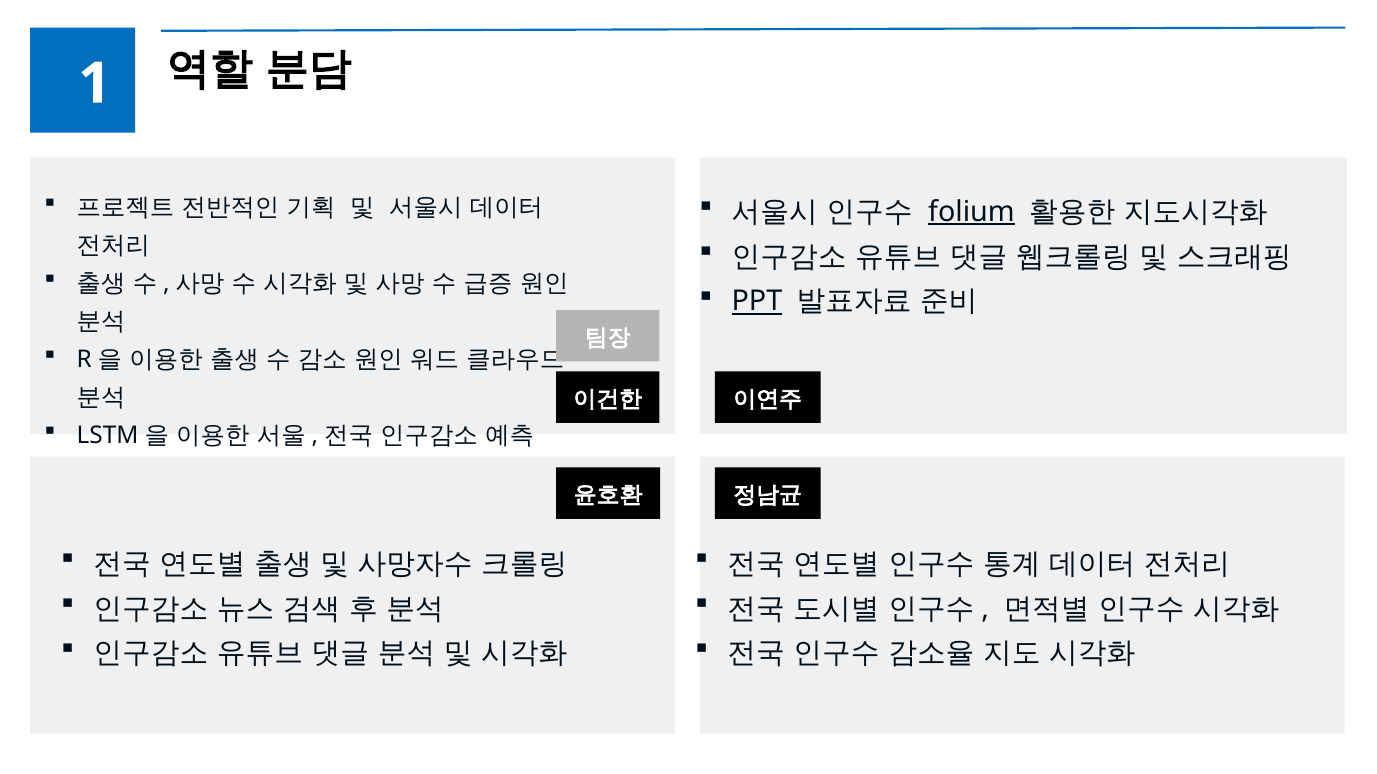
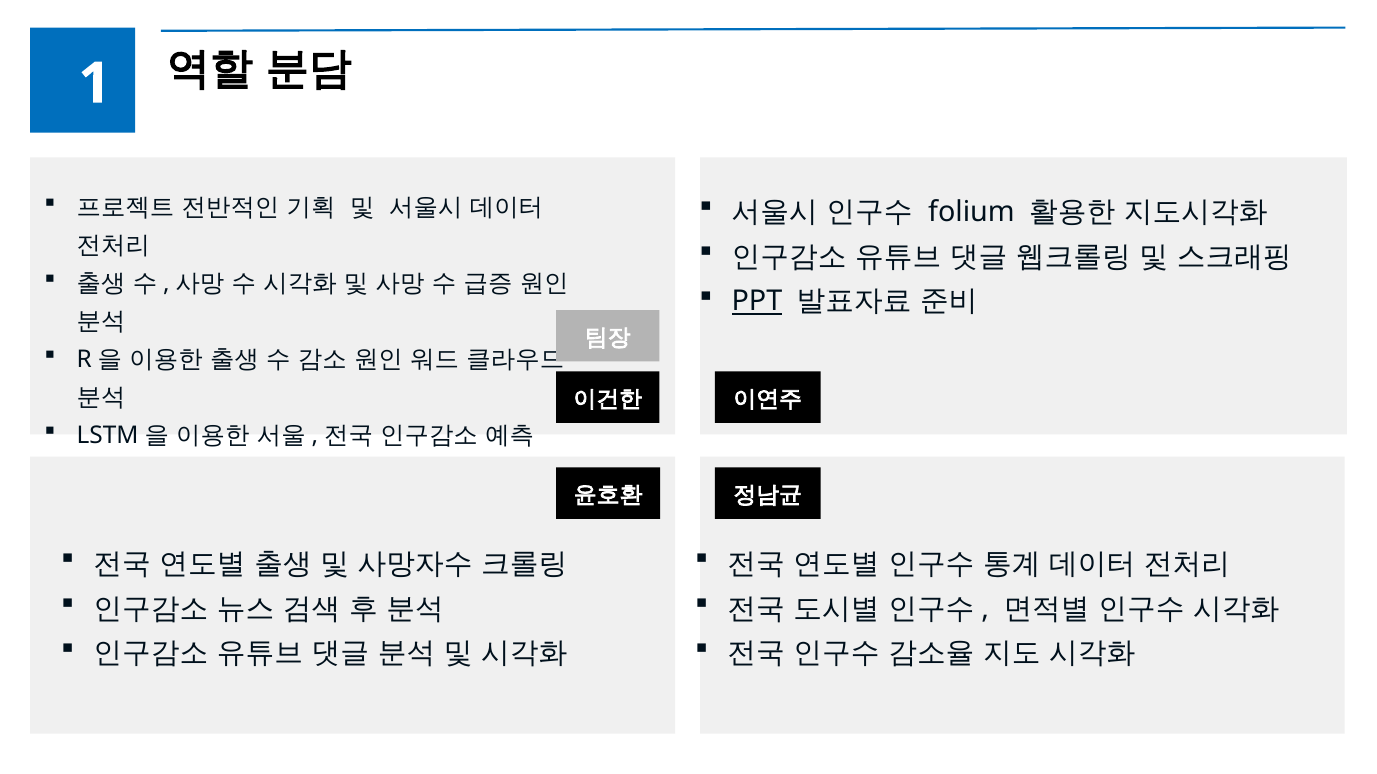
folium underline: present -> none
